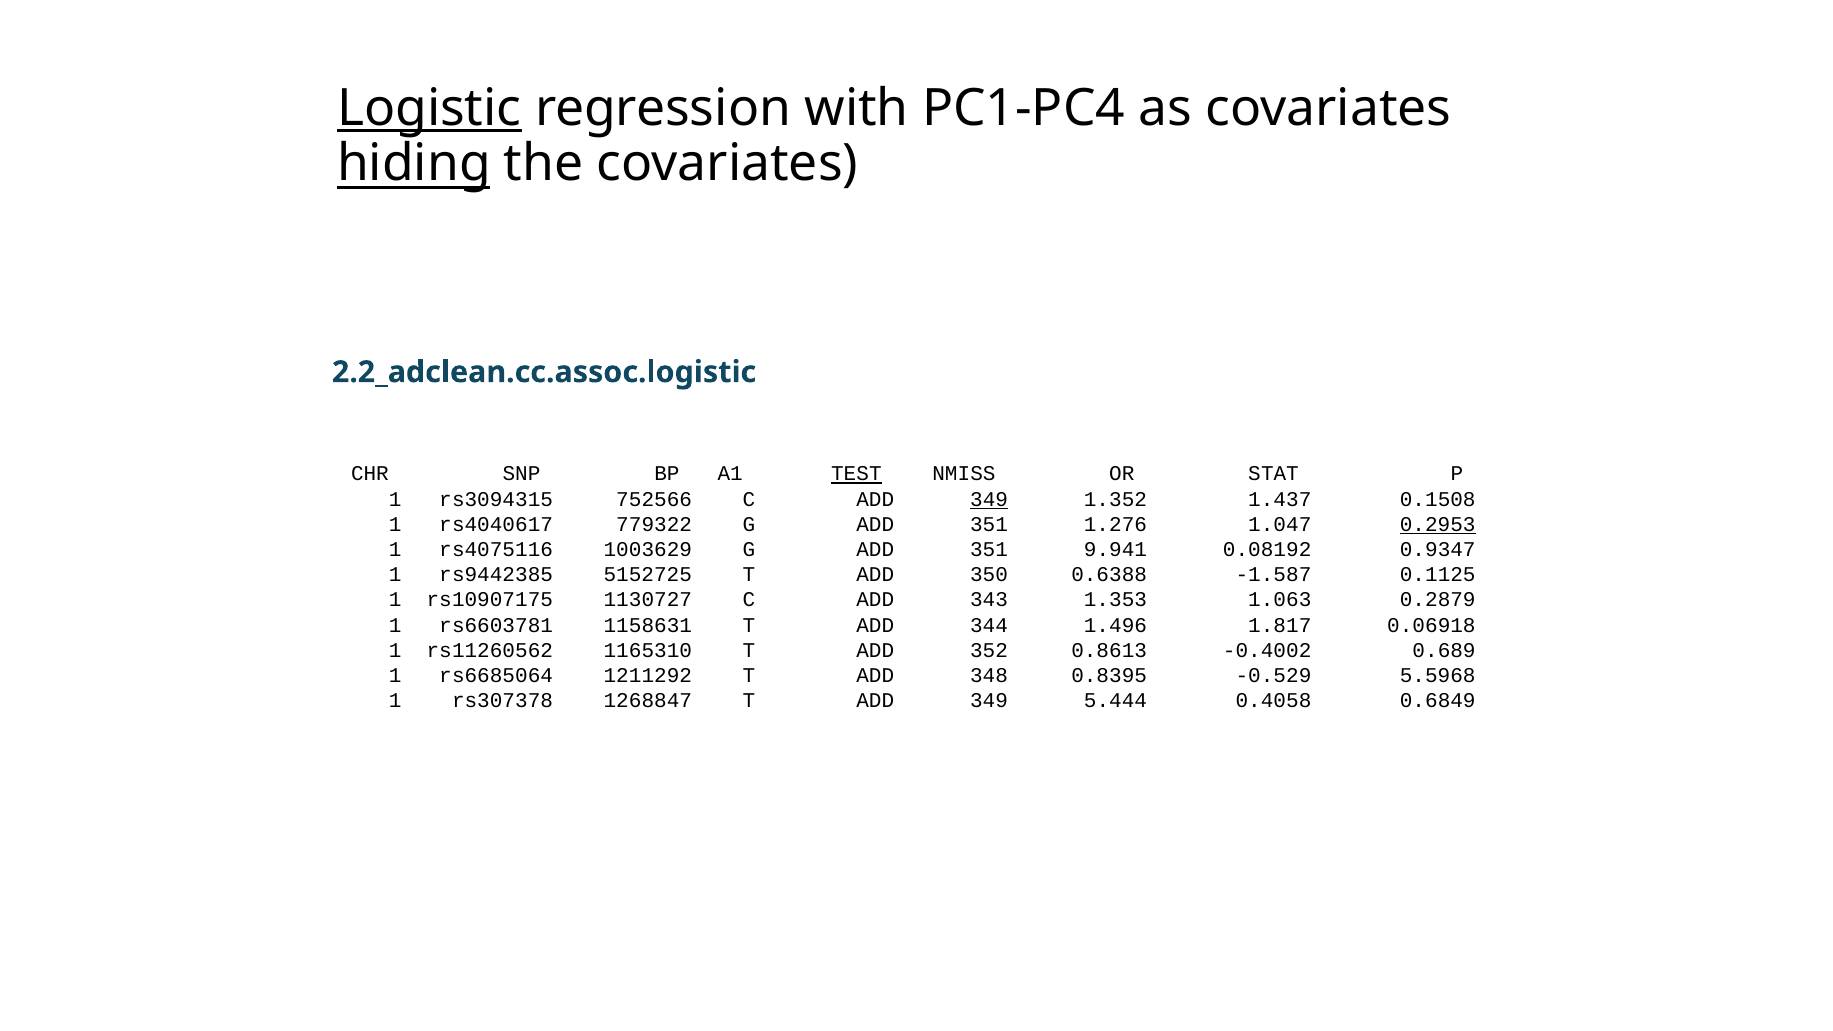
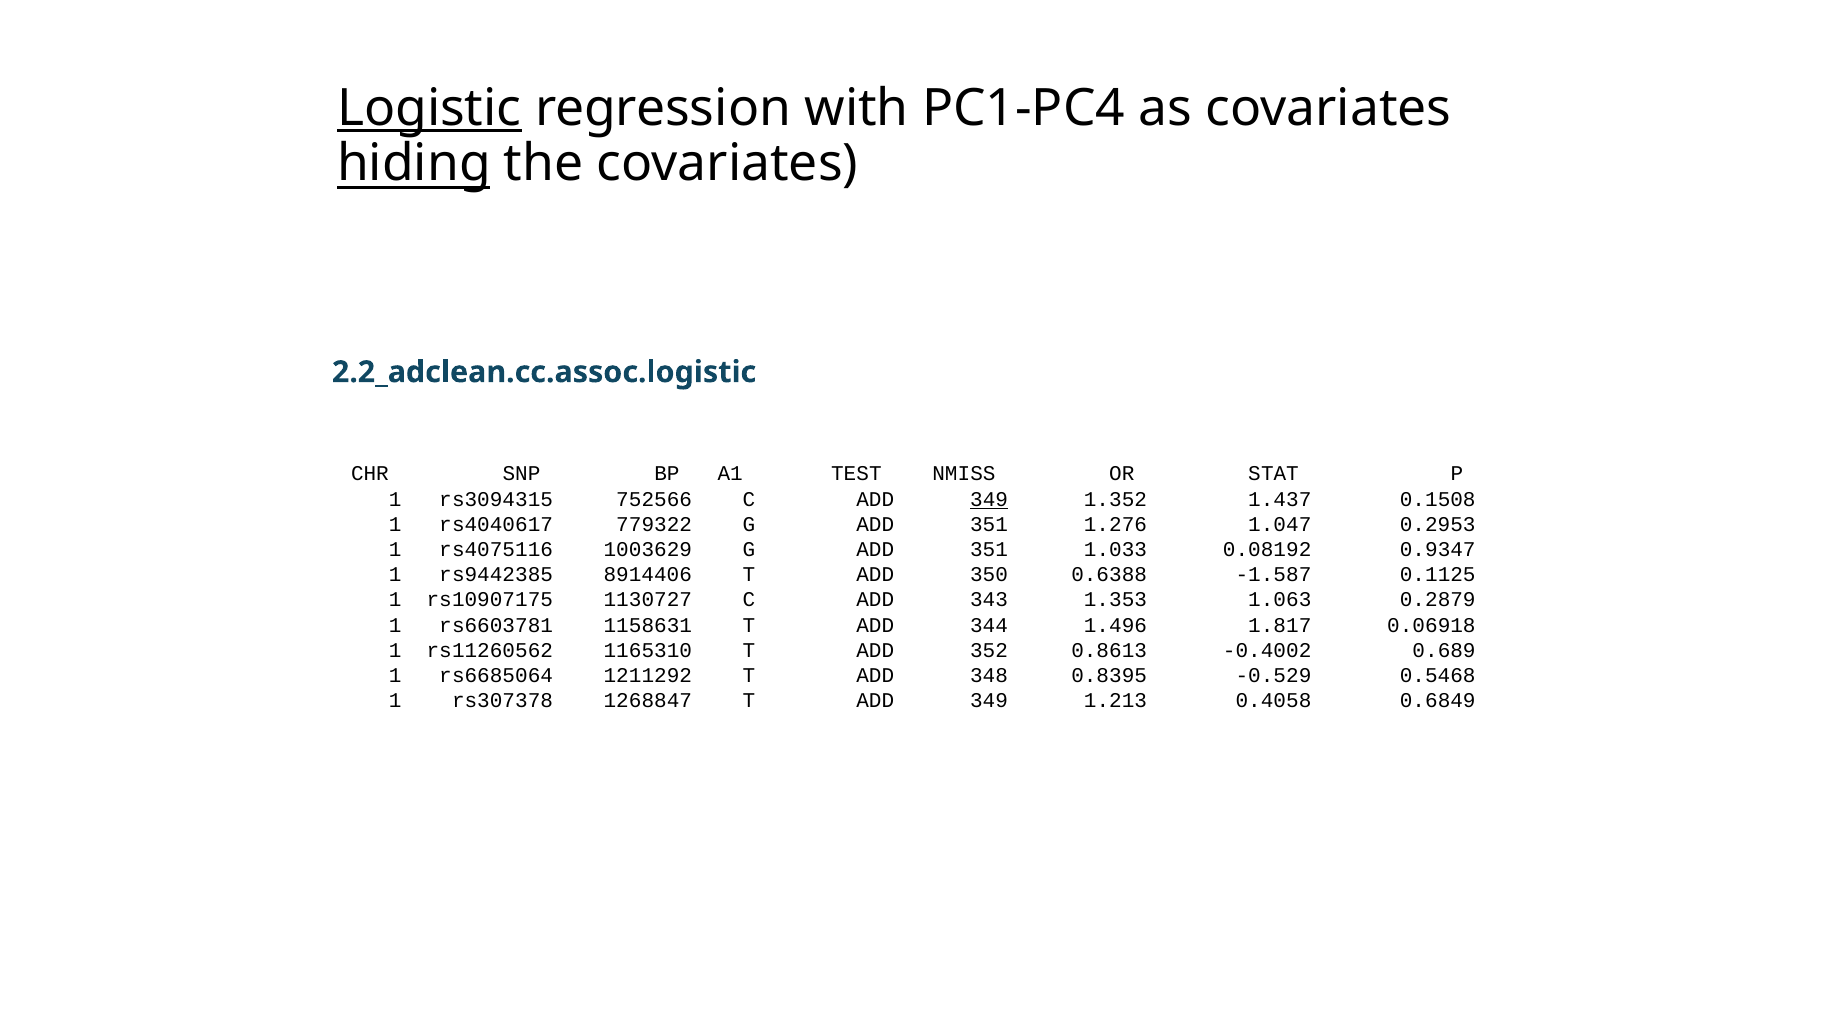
TEST underline: present -> none
0.2953 underline: present -> none
9.941: 9.941 -> 1.033
5152725: 5152725 -> 8914406
5.5968: 5.5968 -> 0.5468
5.444: 5.444 -> 1.213
